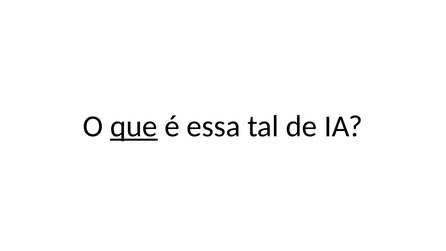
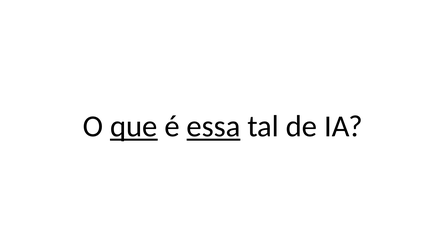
essa underline: none -> present
